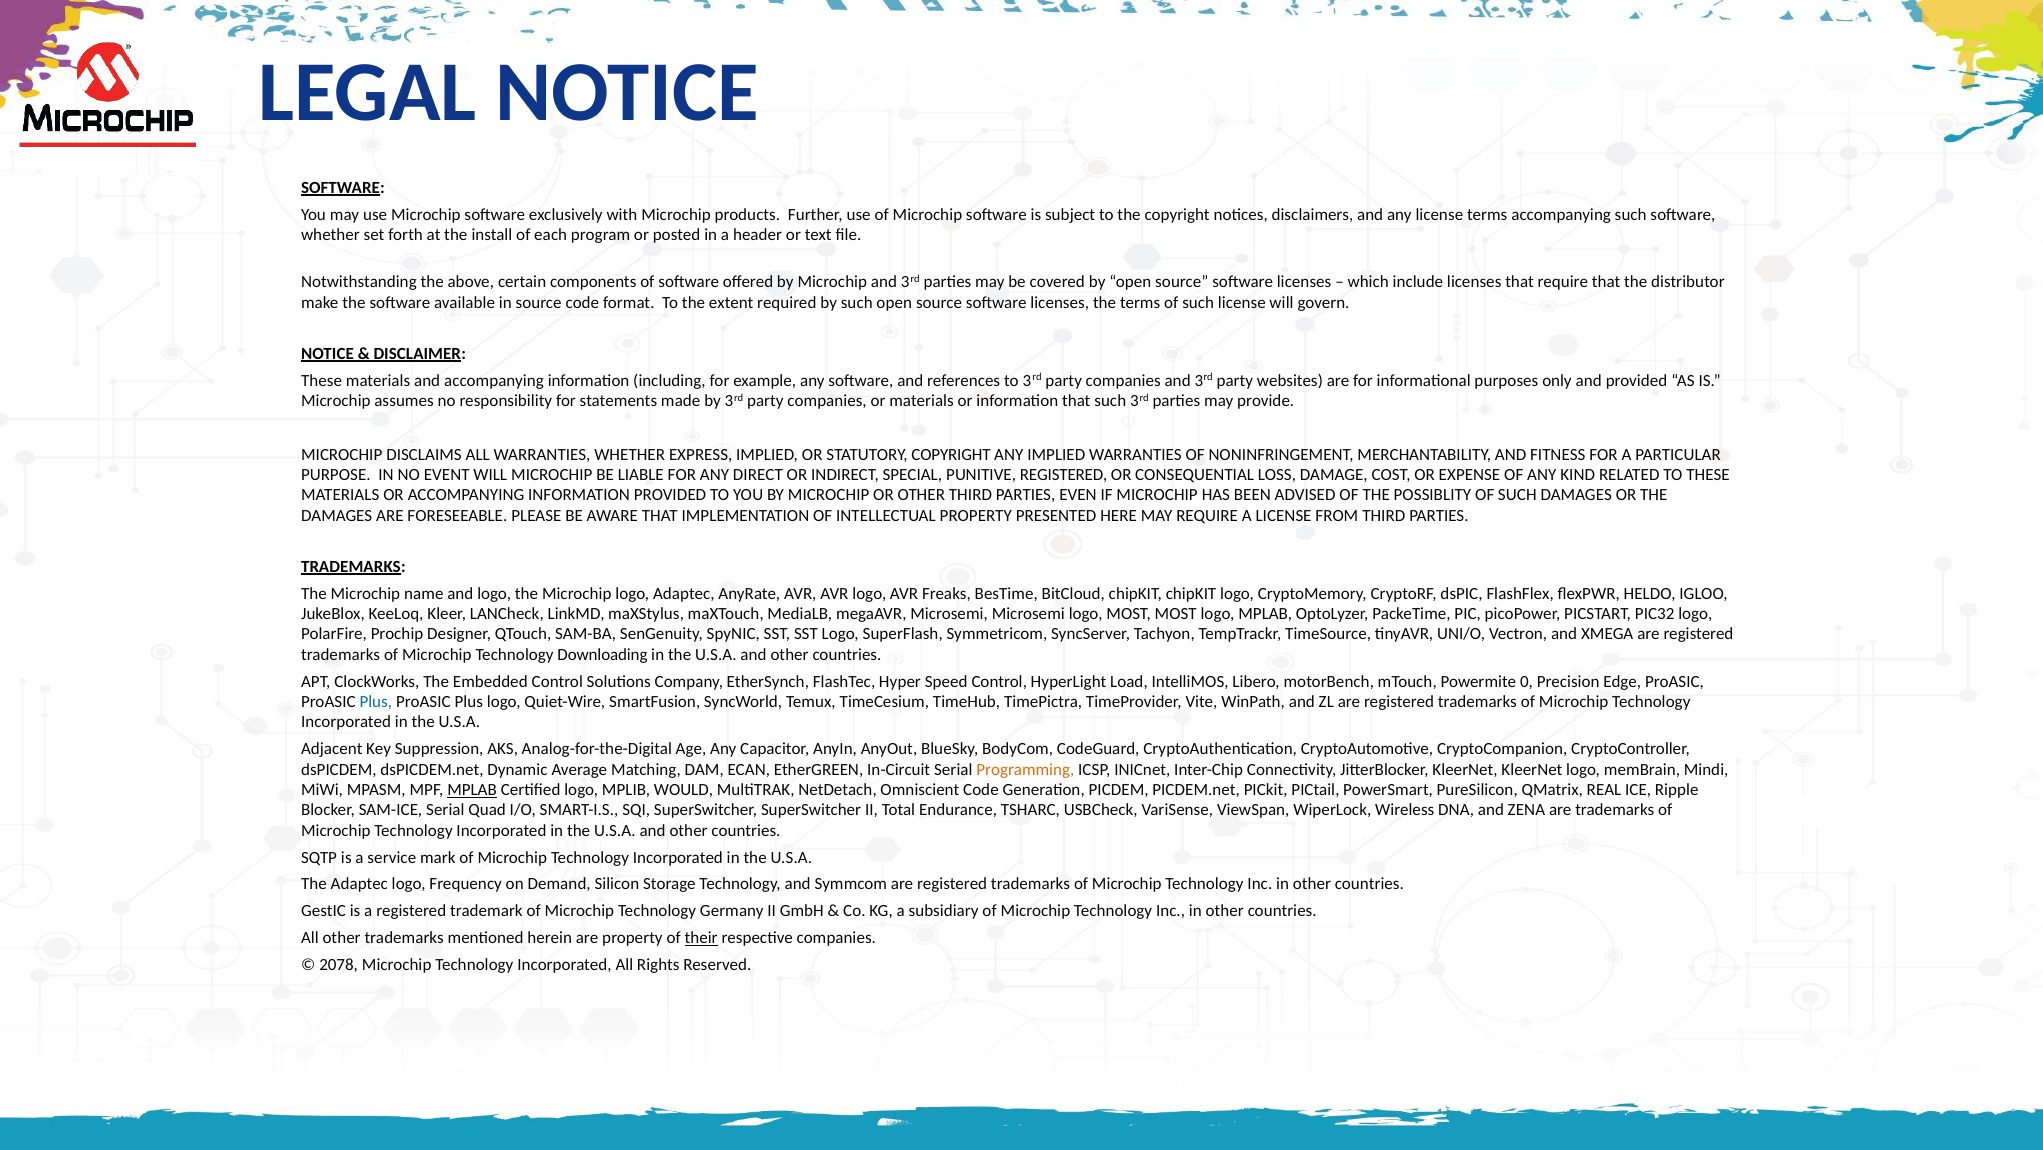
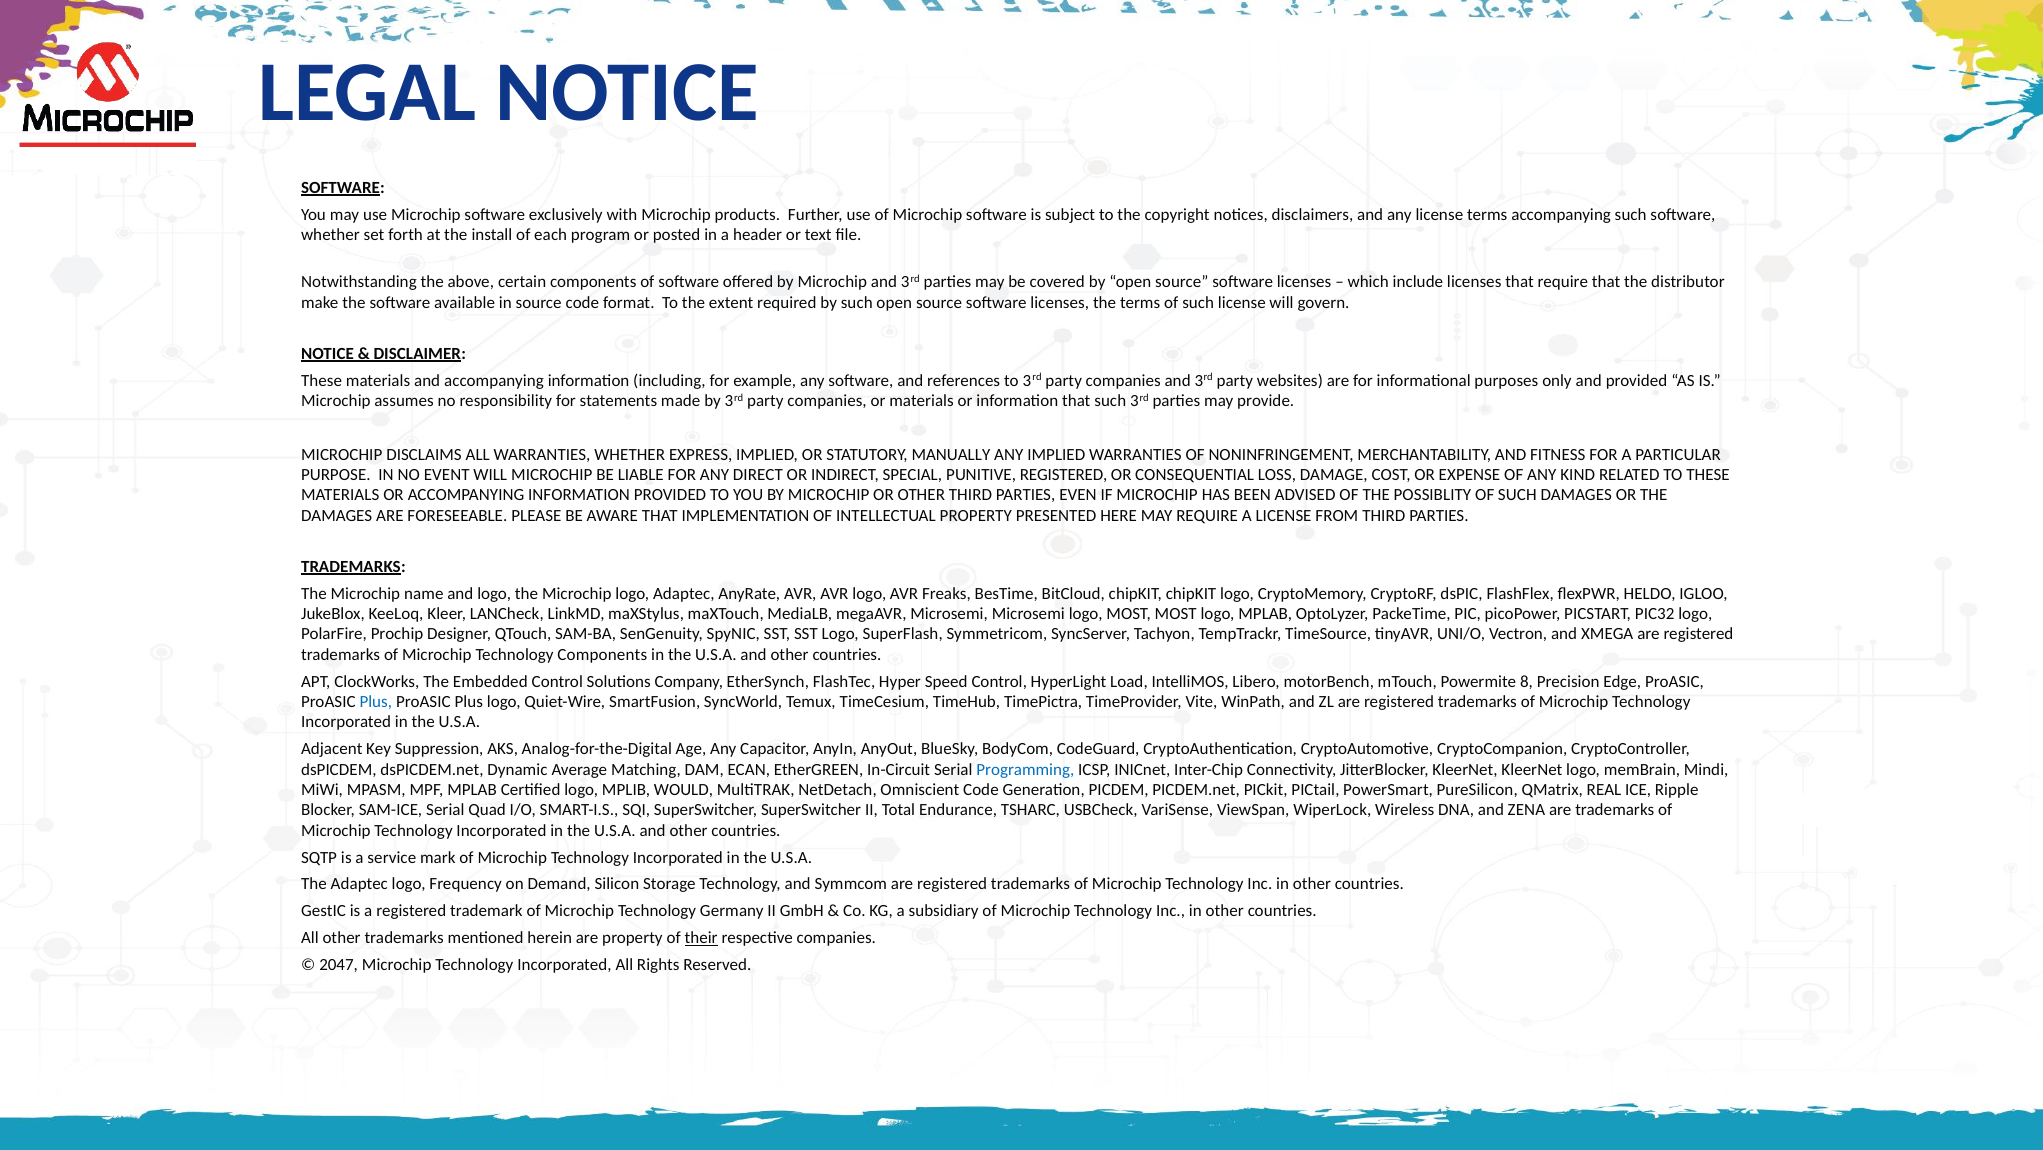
STATUTORY COPYRIGHT: COPYRIGHT -> MANUALLY
Technology Downloading: Downloading -> Components
0: 0 -> 8
Programming colour: orange -> blue
MPLAB at (472, 790) underline: present -> none
2078: 2078 -> 2047
